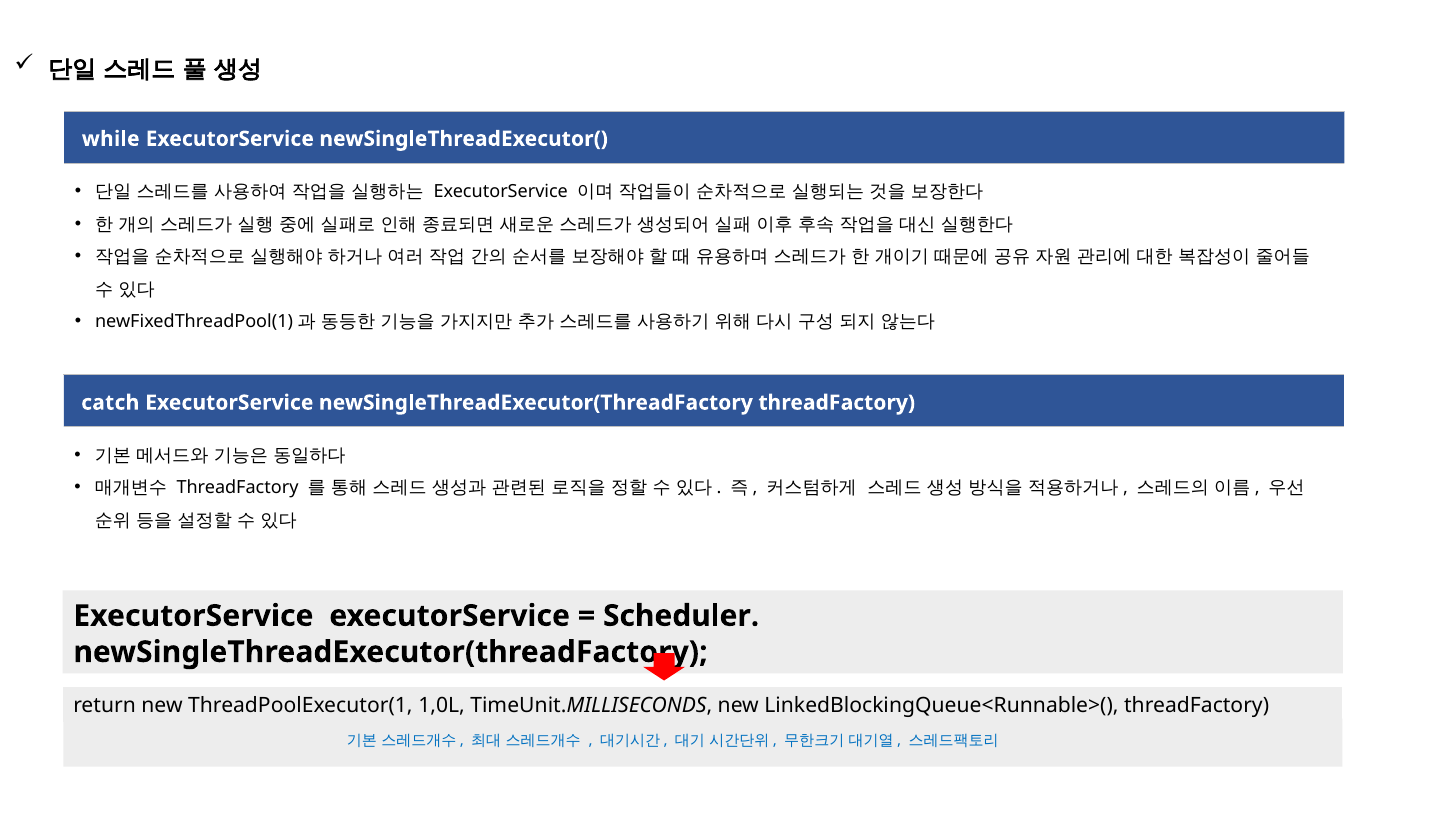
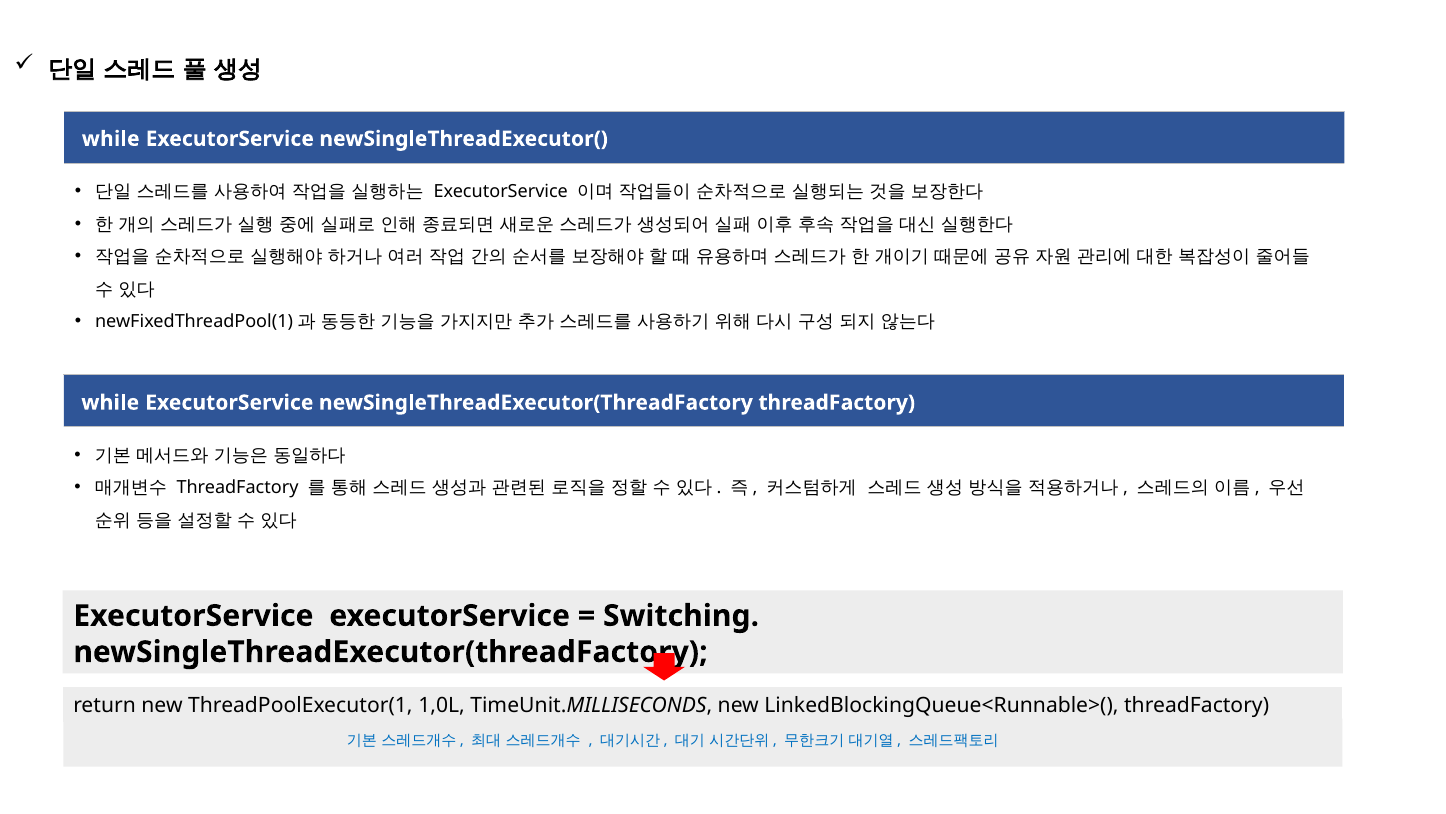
catch at (110, 402): catch -> while
Scheduler: Scheduler -> Switching
